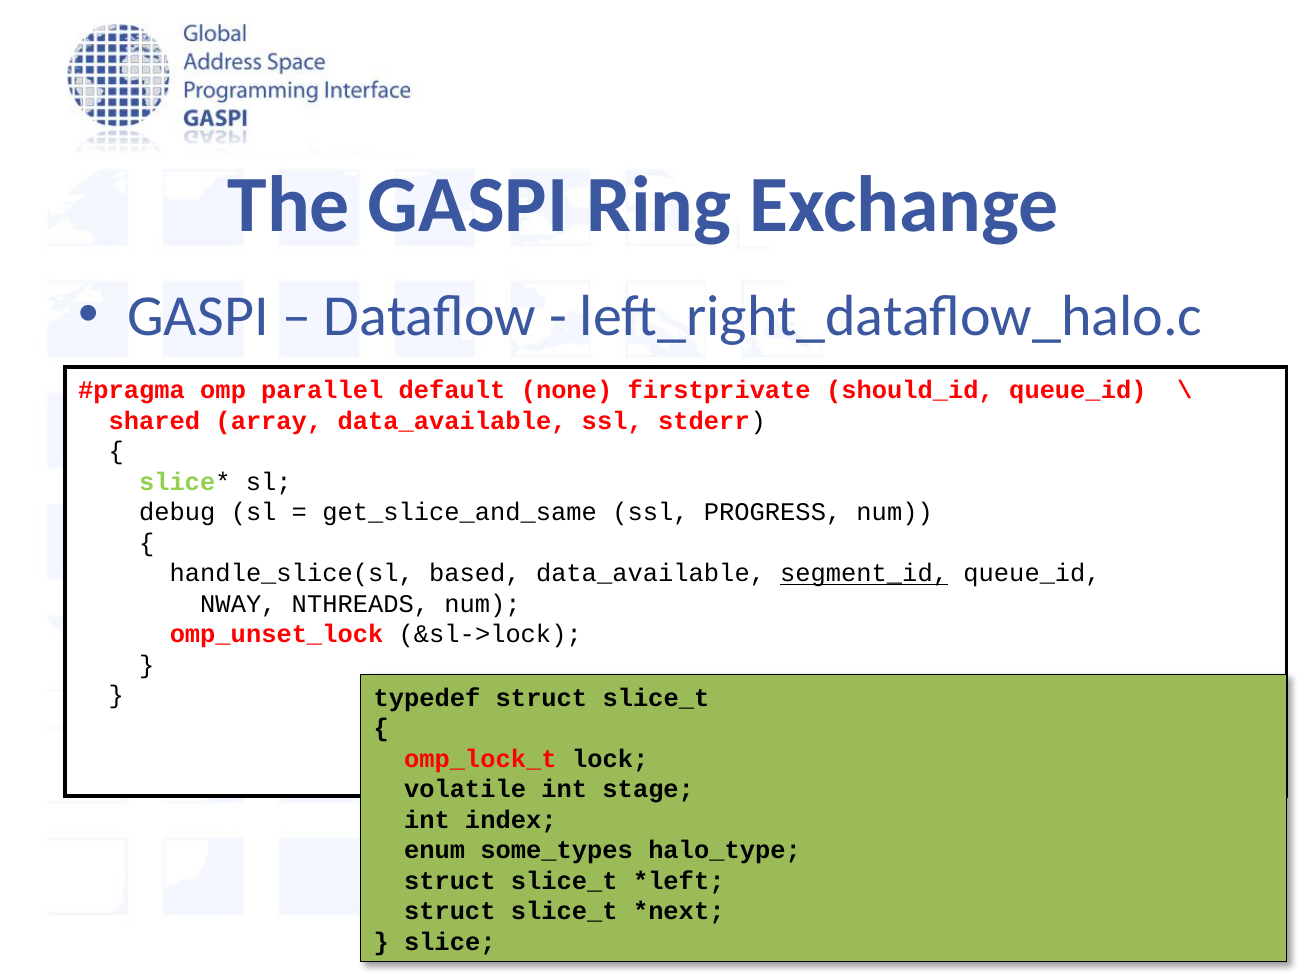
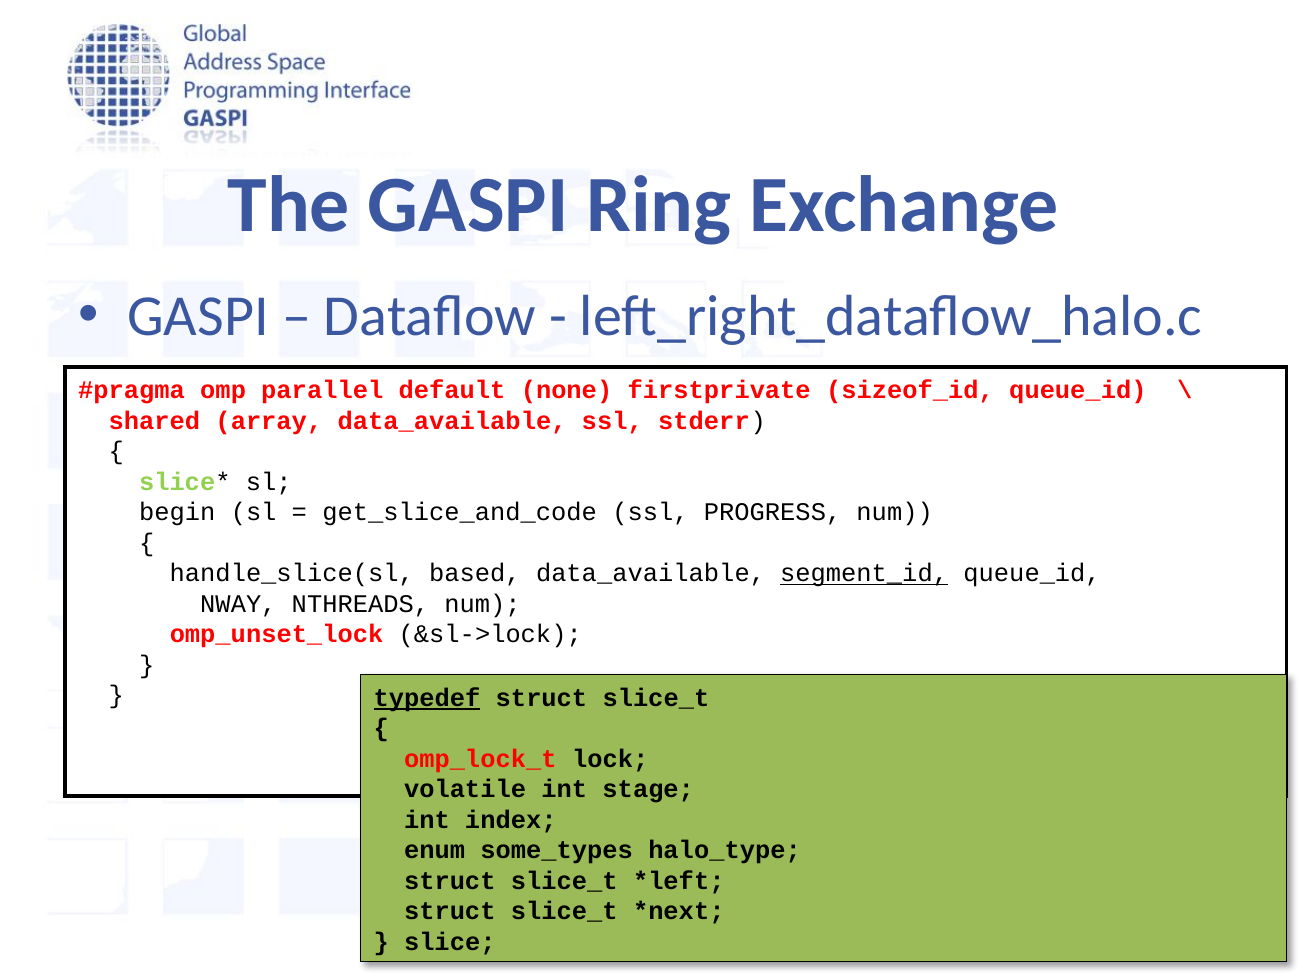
should_id: should_id -> sizeof_id
debug: debug -> begin
get_slice_and_same: get_slice_and_same -> get_slice_and_code
typedef underline: none -> present
